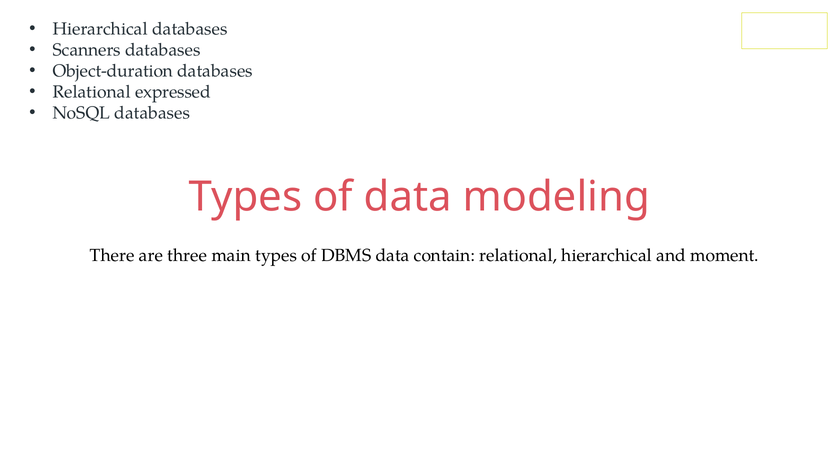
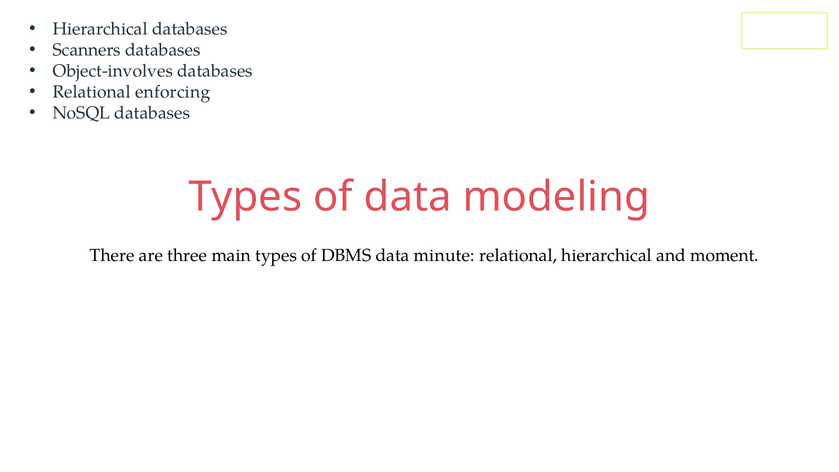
Object-duration: Object-duration -> Object-involves
expressed: expressed -> enforcing
contain: contain -> minute
